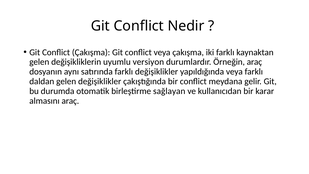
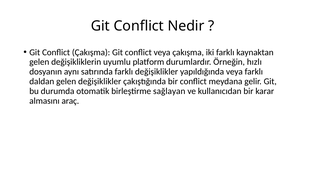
versiyon: versiyon -> platform
Örneğin araç: araç -> hızlı
